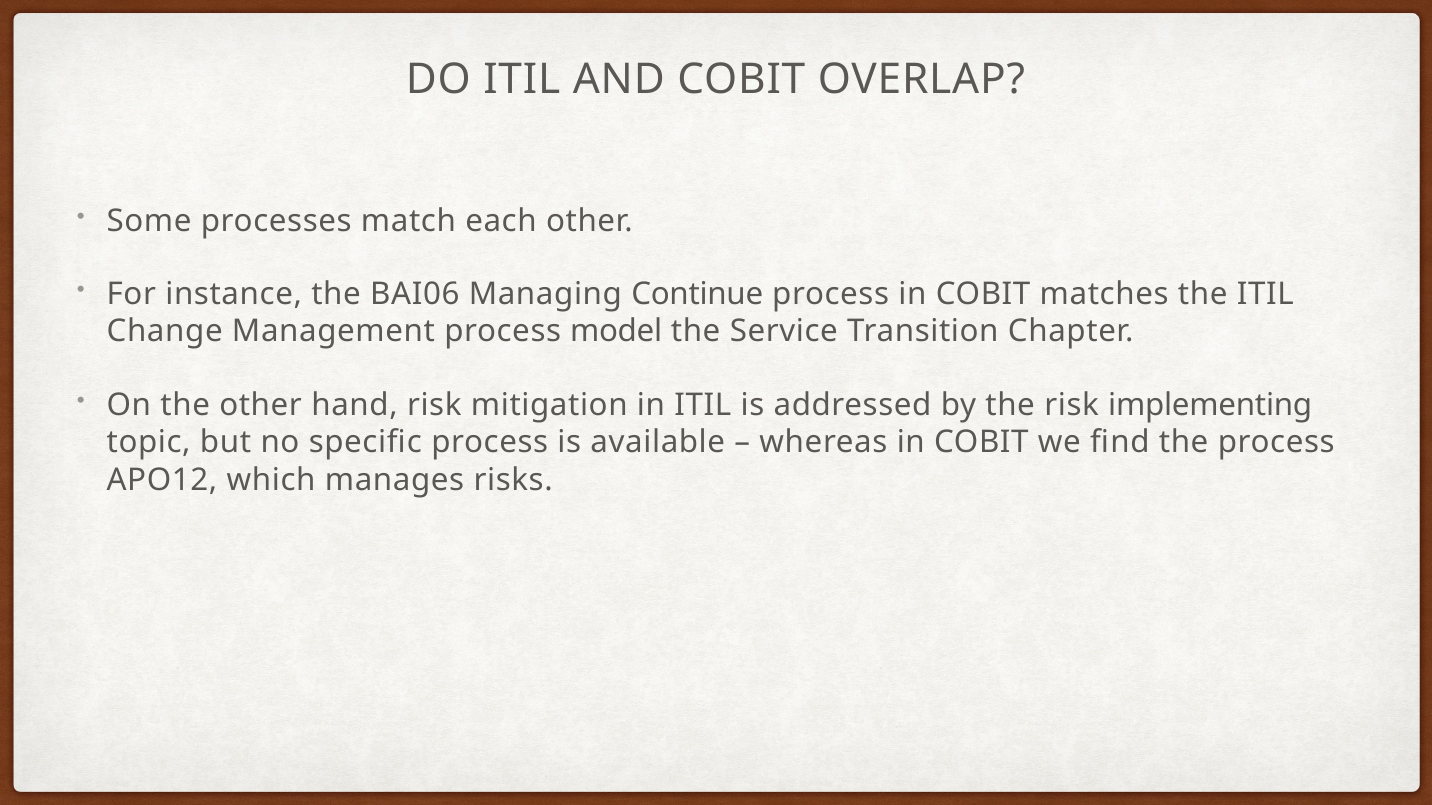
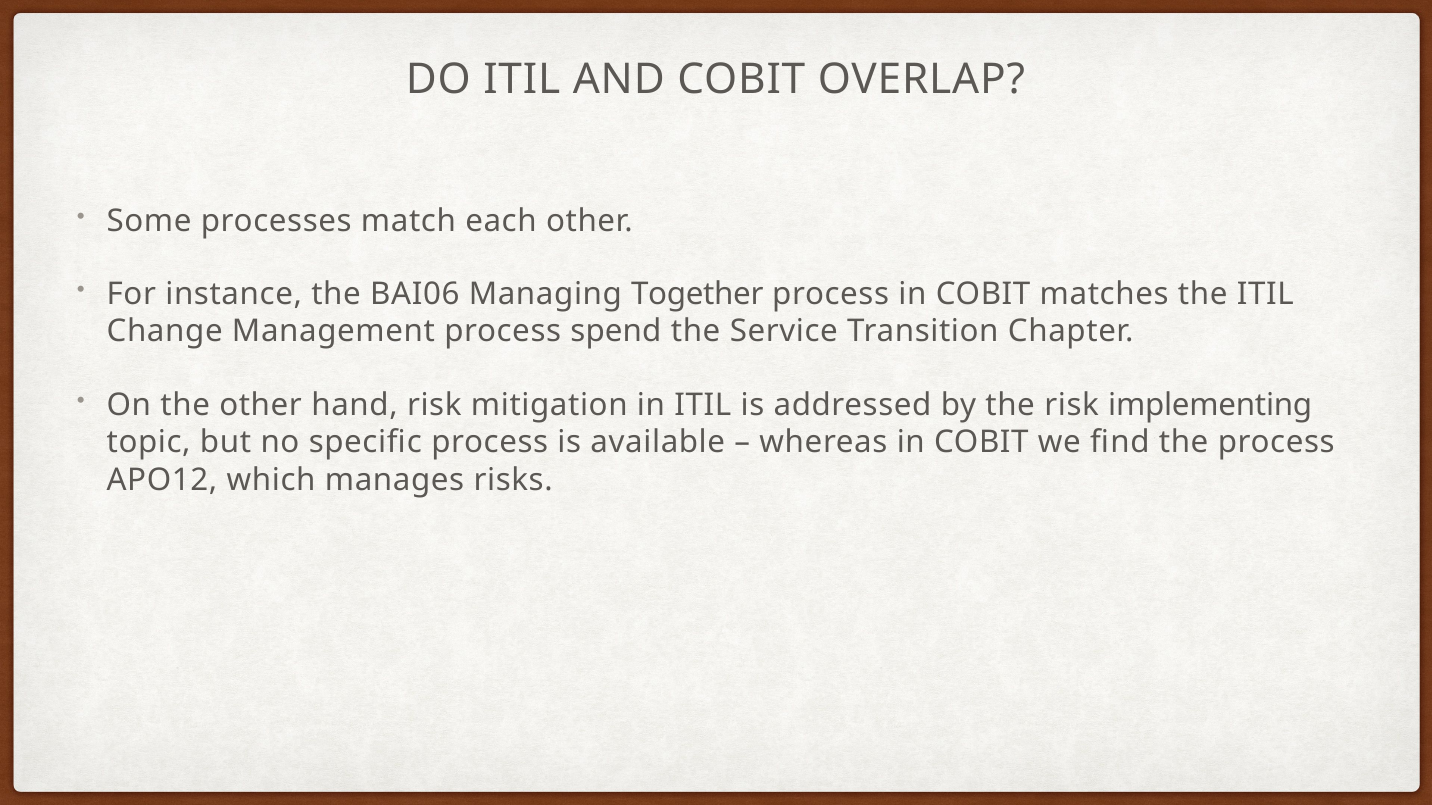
Continue: Continue -> Together
model: model -> spend
